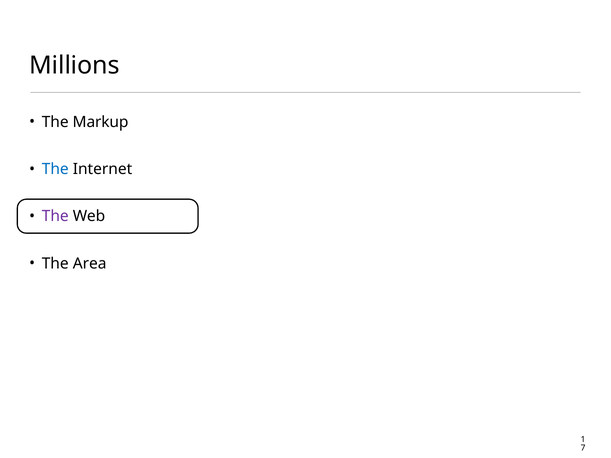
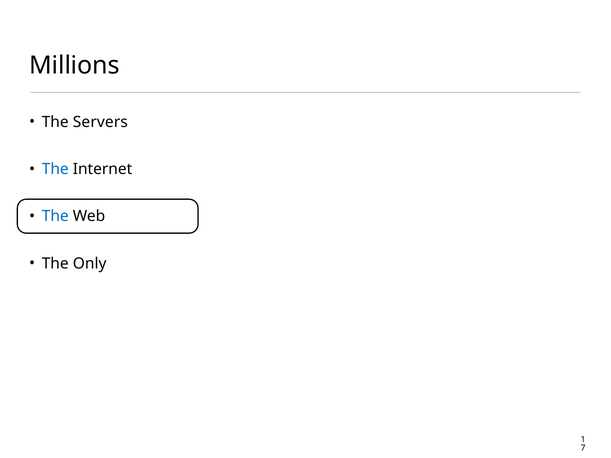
Markup: Markup -> Servers
The at (55, 216) colour: purple -> blue
Area: Area -> Only
